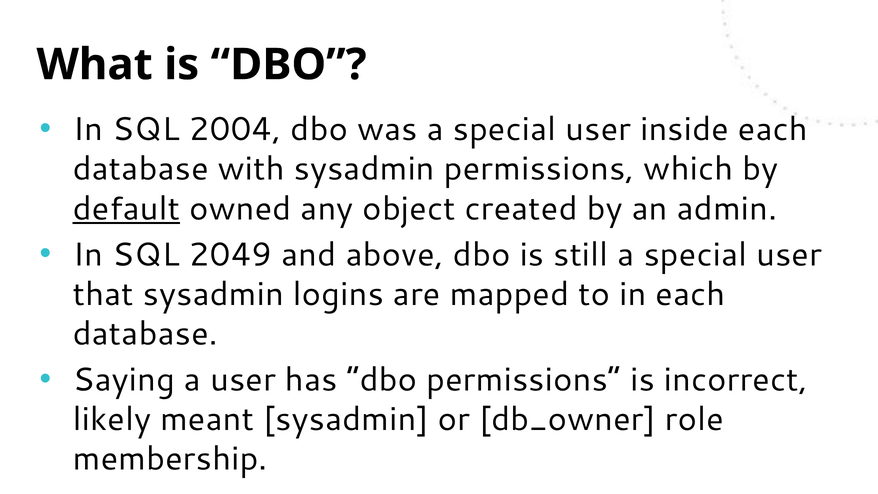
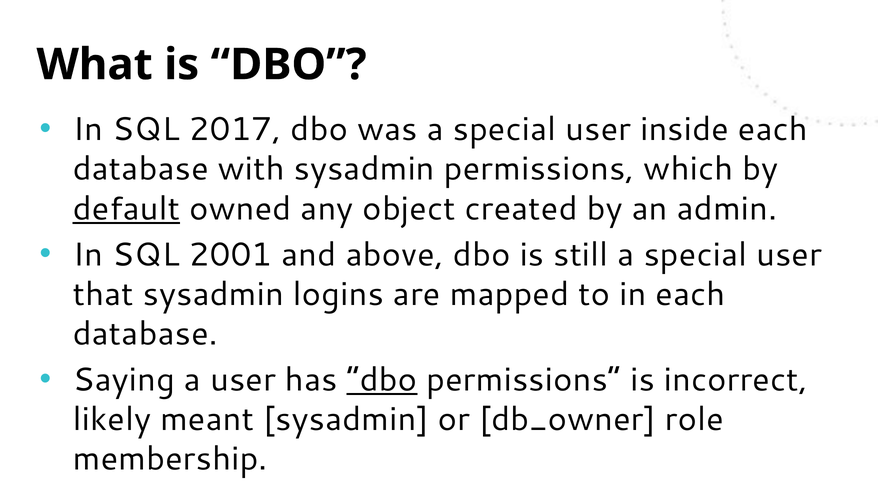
2004: 2004 -> 2017
2049: 2049 -> 2001
dbo at (382, 380) underline: none -> present
